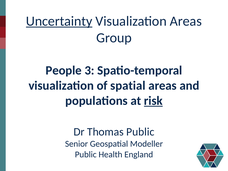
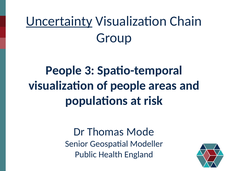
Visualization Areas: Areas -> Chain
of spatial: spatial -> people
risk underline: present -> none
Thomas Public: Public -> Mode
